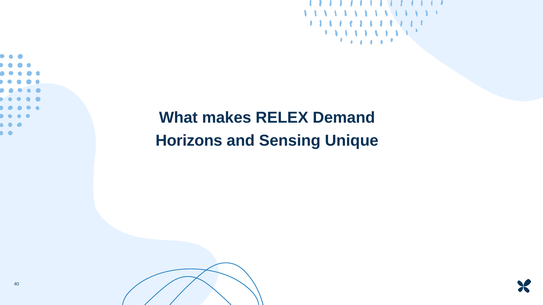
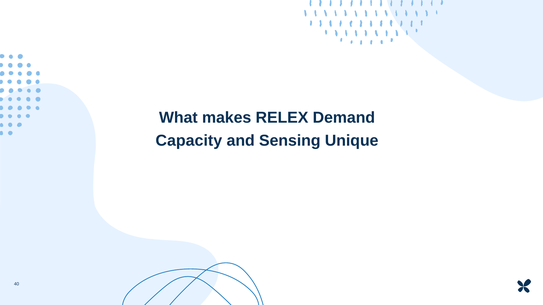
Horizons: Horizons -> Capacity
